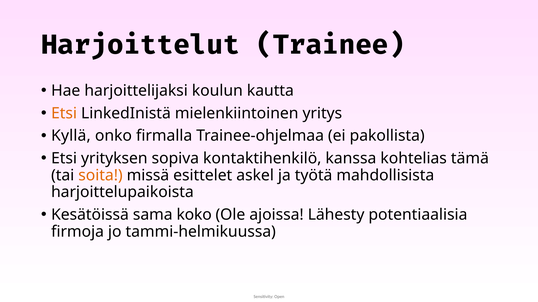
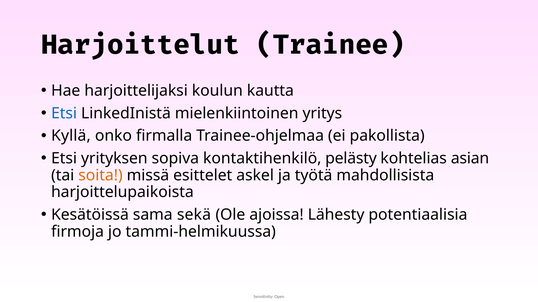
Etsi at (64, 114) colour: orange -> blue
kanssa: kanssa -> pelästy
tämä: tämä -> asian
koko: koko -> sekä
